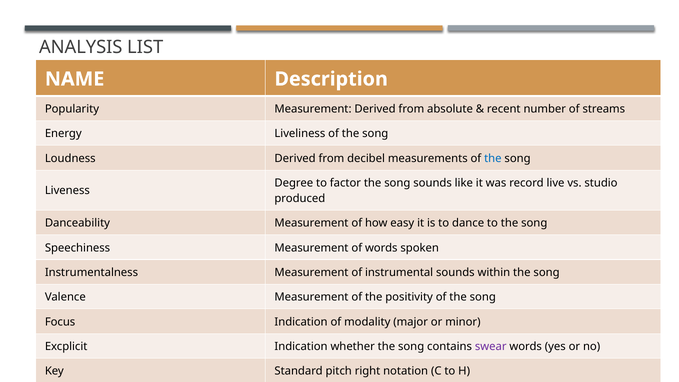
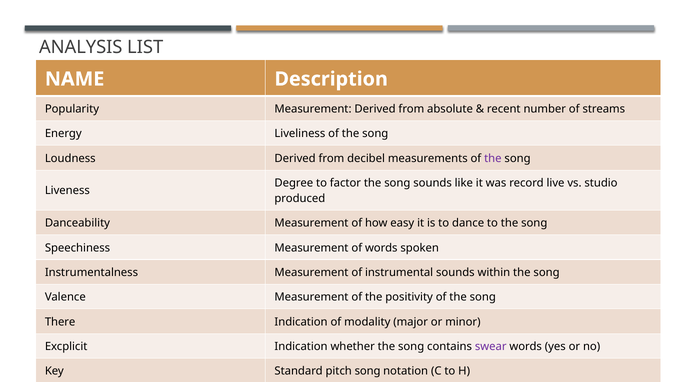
the at (493, 158) colour: blue -> purple
Focus: Focus -> There
pitch right: right -> song
